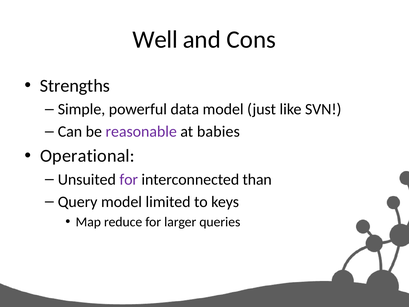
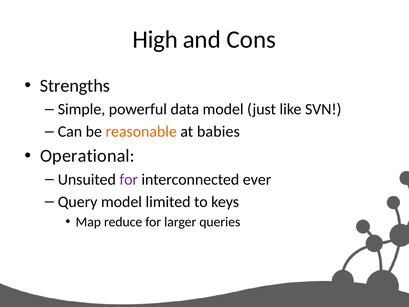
Well: Well -> High
reasonable colour: purple -> orange
than: than -> ever
